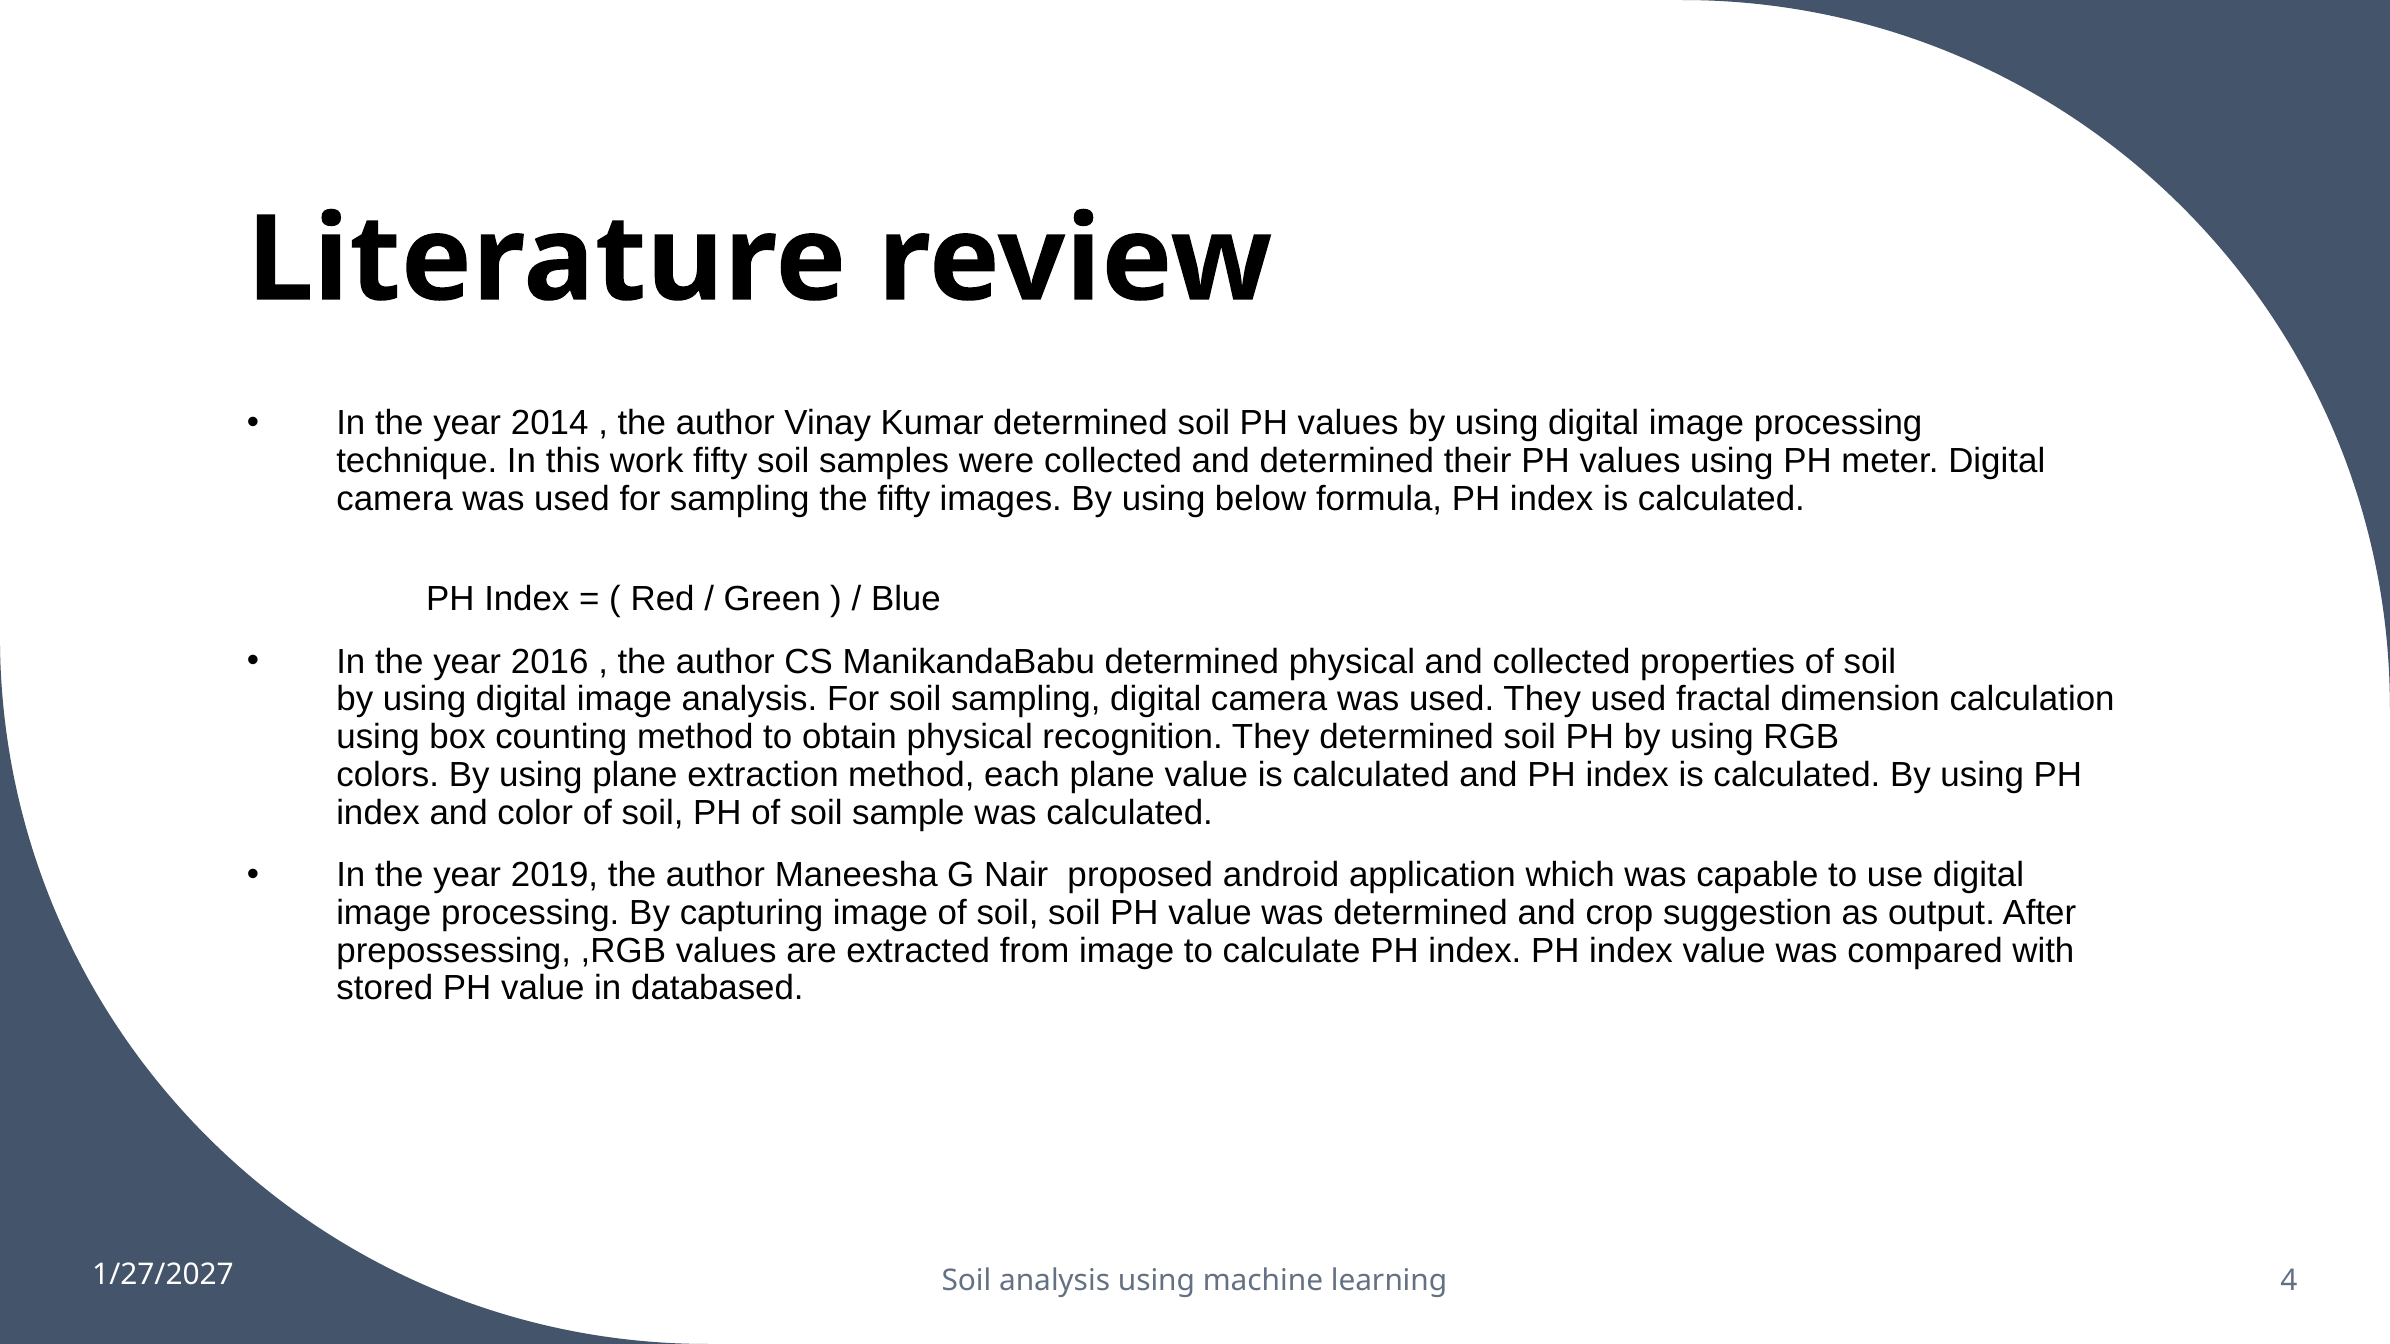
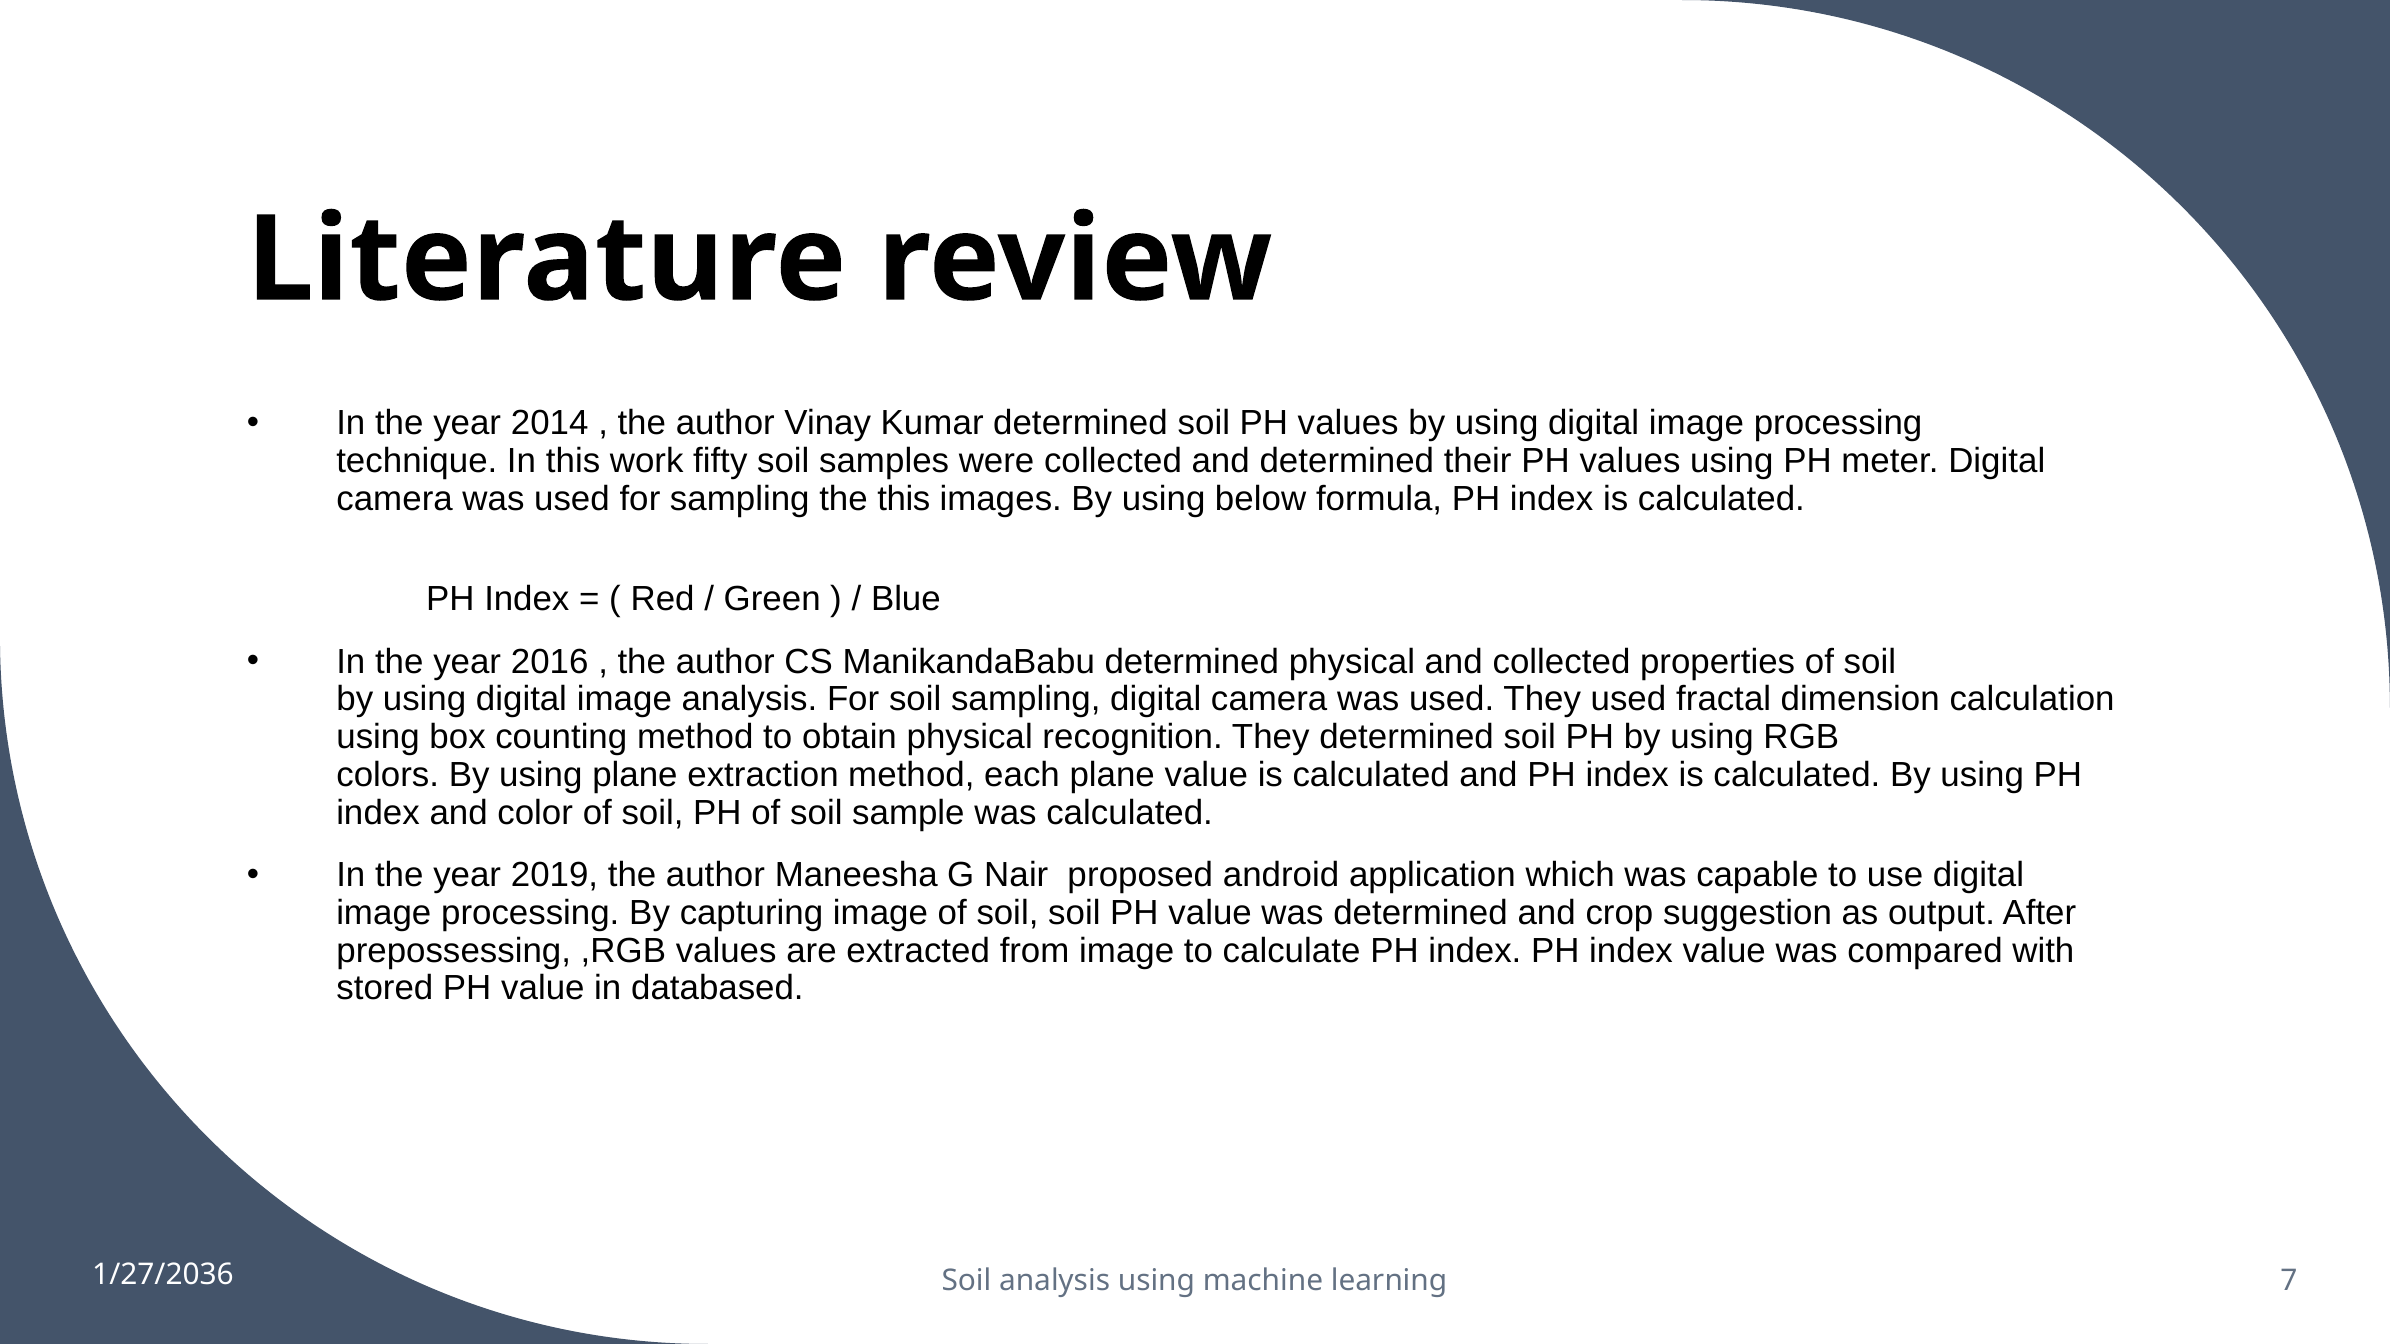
the fifty: fifty -> this
1/27/2027: 1/27/2027 -> 1/27/2036
4: 4 -> 7
